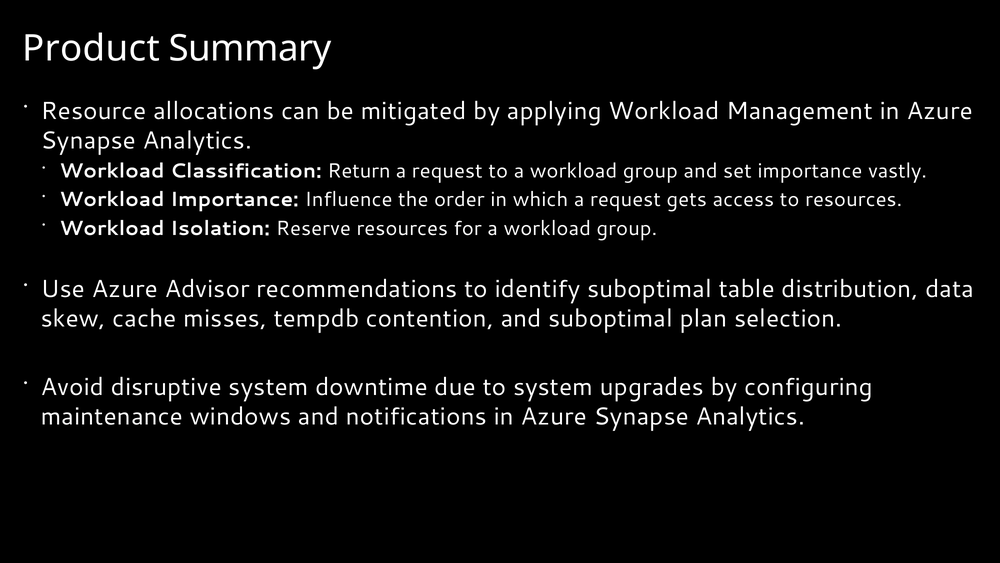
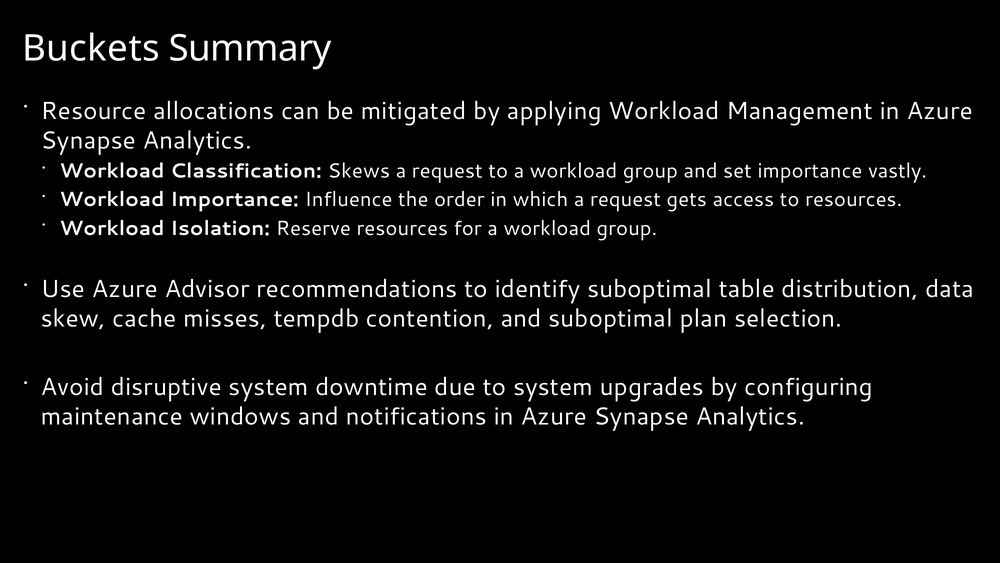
Product: Product -> Buckets
Return: Return -> Skews
